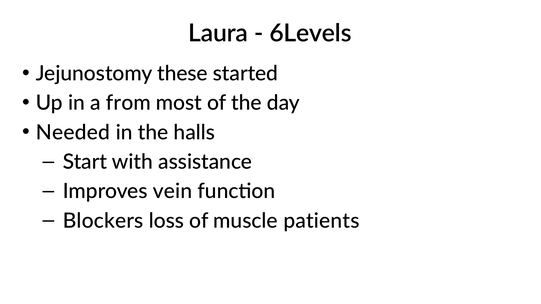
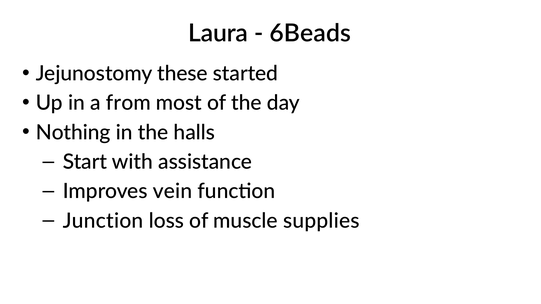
6Levels: 6Levels -> 6Beads
Needed: Needed -> Nothing
Blockers: Blockers -> Junction
patients: patients -> supplies
